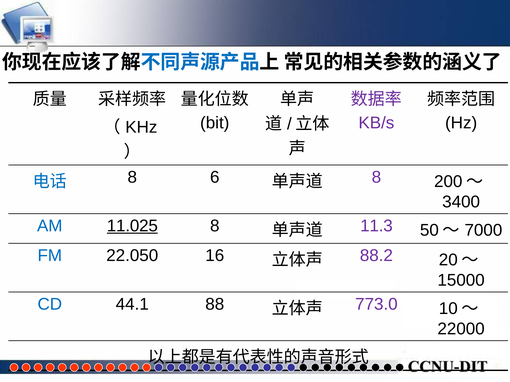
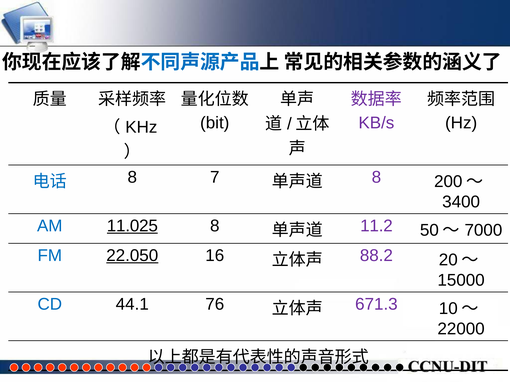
6: 6 -> 7
11.3: 11.3 -> 11.2
22.050 underline: none -> present
88: 88 -> 76
773.0: 773.0 -> 671.3
